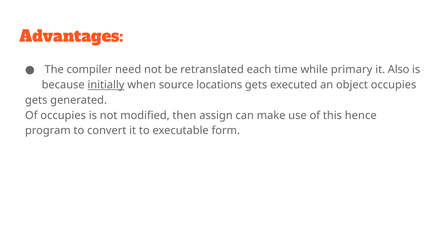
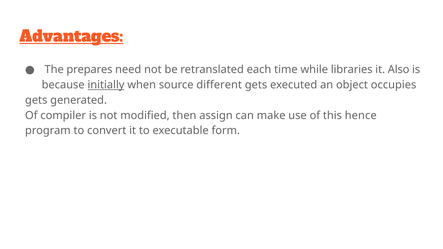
Advantages underline: none -> present
compiler: compiler -> prepares
primary: primary -> libraries
locations: locations -> different
Of occupies: occupies -> compiler
